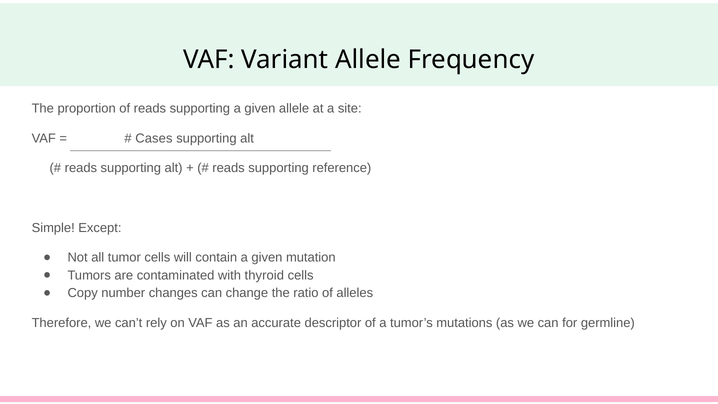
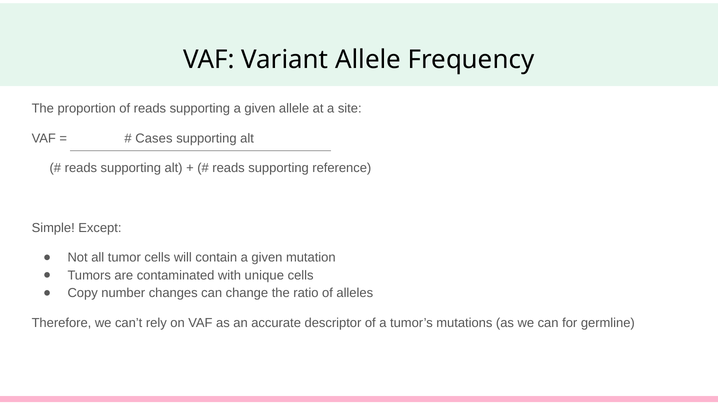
thyroid: thyroid -> unique
